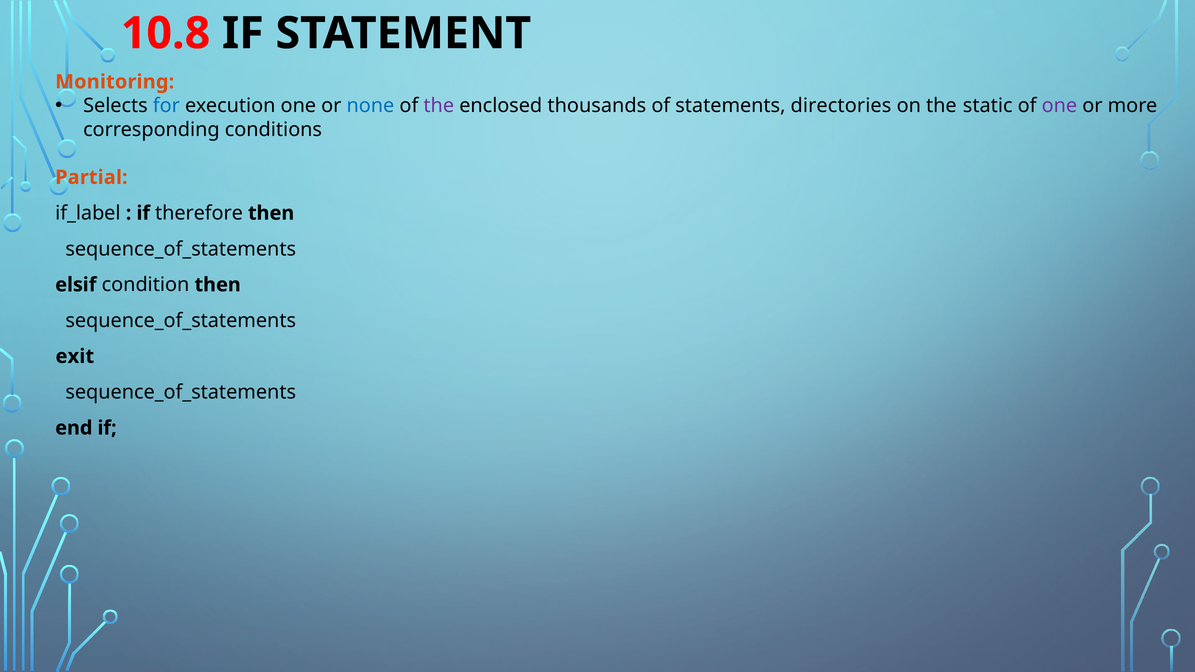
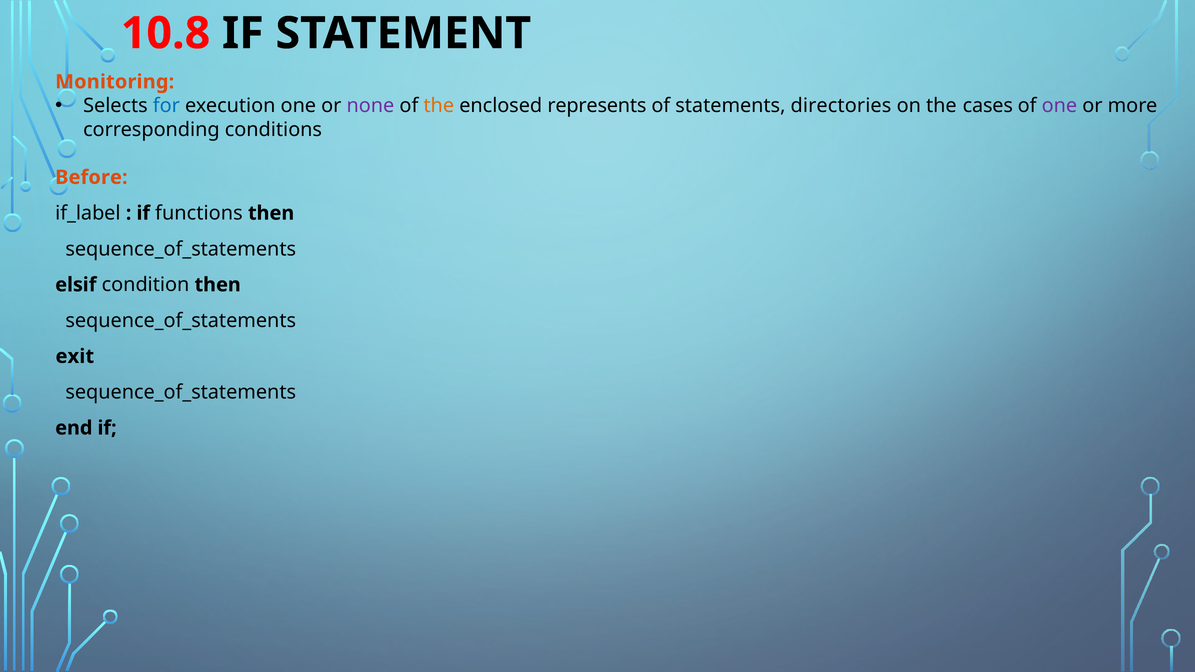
none colour: blue -> purple
the at (439, 106) colour: purple -> orange
thousands: thousands -> represents
static: static -> cases
Partial: Partial -> Before
therefore: therefore -> functions
